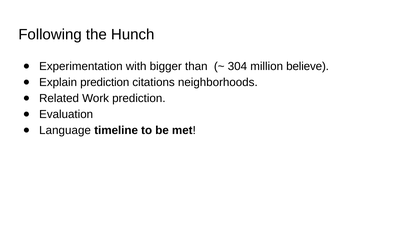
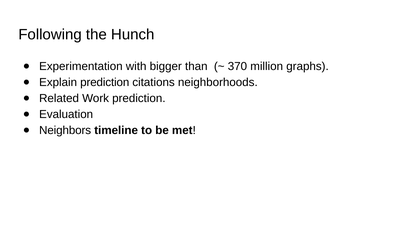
304: 304 -> 370
believe: believe -> graphs
Language: Language -> Neighbors
